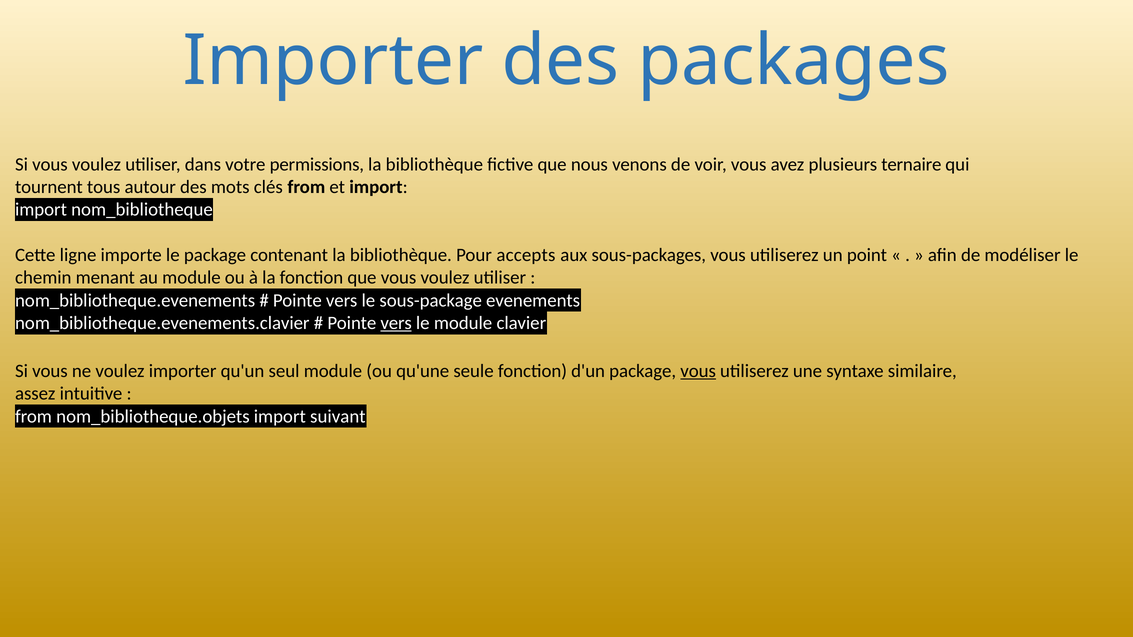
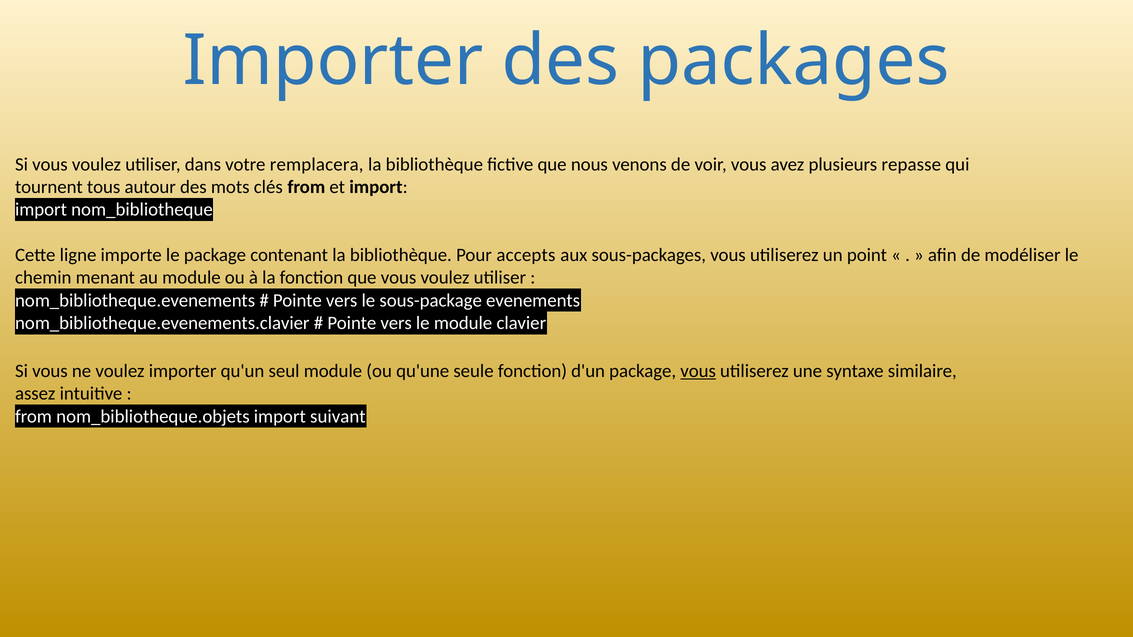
permissions: permissions -> remplacera
ternaire: ternaire -> repasse
vers at (396, 323) underline: present -> none
